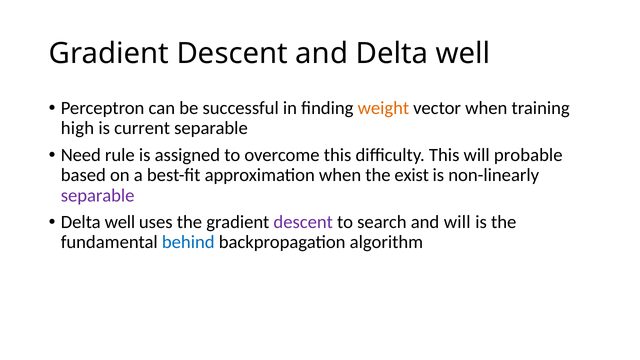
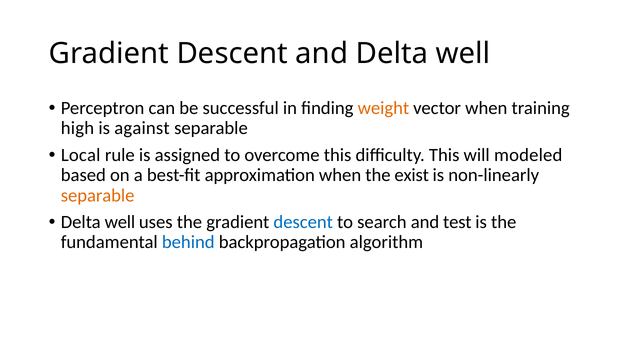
current: current -> against
Need: Need -> Local
probable: probable -> modeled
separable at (98, 195) colour: purple -> orange
descent at (303, 222) colour: purple -> blue
and will: will -> test
